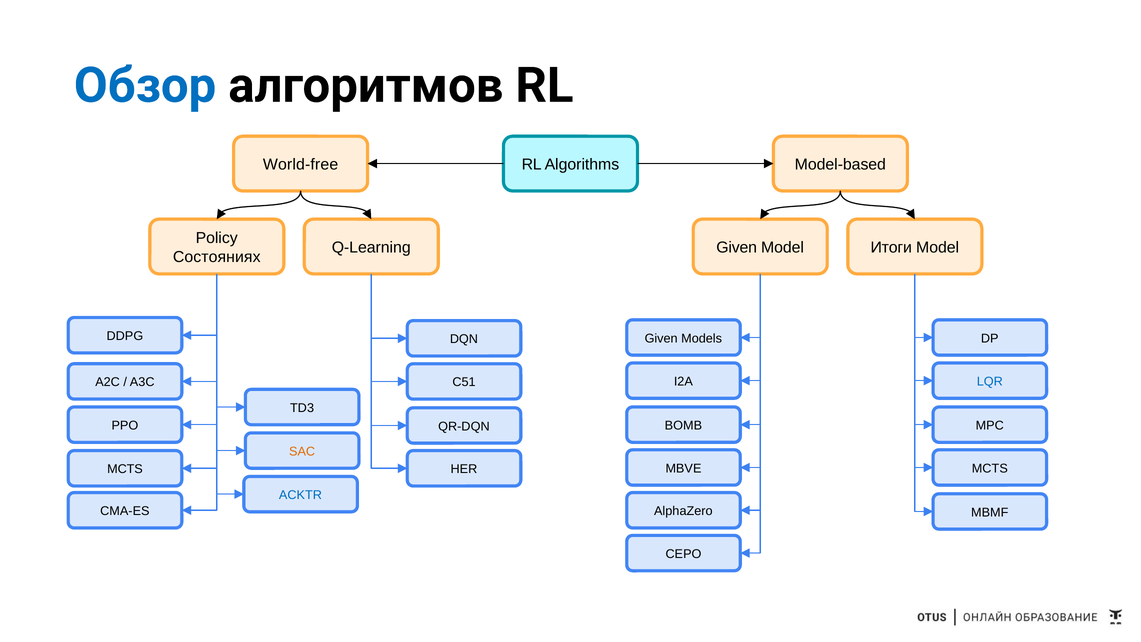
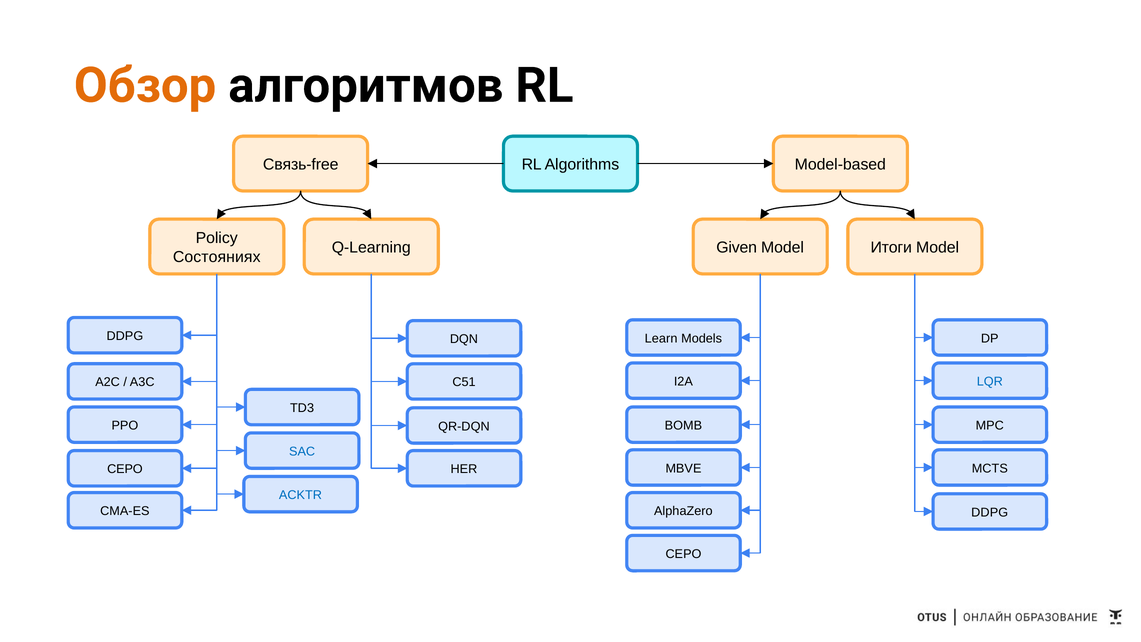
Обзор colour: blue -> orange
World-free: World-free -> Связь-free
Given at (661, 338): Given -> Learn
SAC colour: orange -> blue
MCTS at (125, 469): MCTS -> CEPO
MBMF at (990, 512): MBMF -> DDPG
